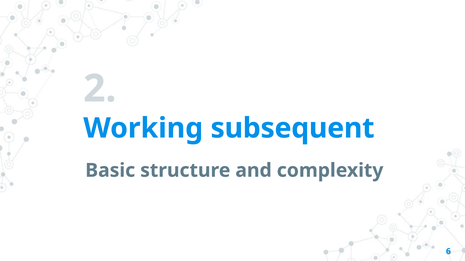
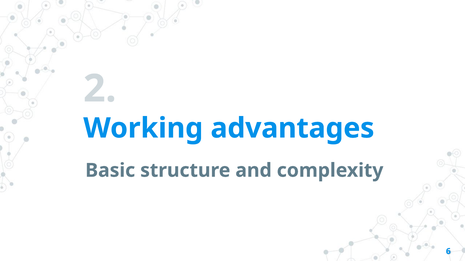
subsequent: subsequent -> advantages
